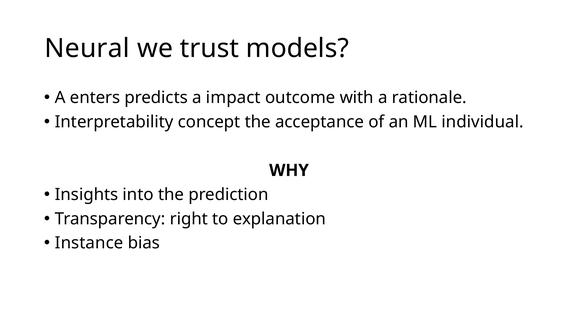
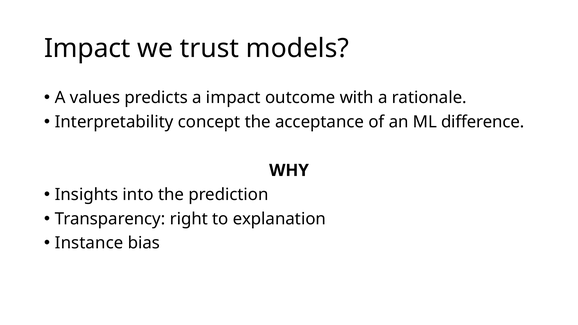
Neural at (87, 49): Neural -> Impact
enters: enters -> values
individual: individual -> difference
